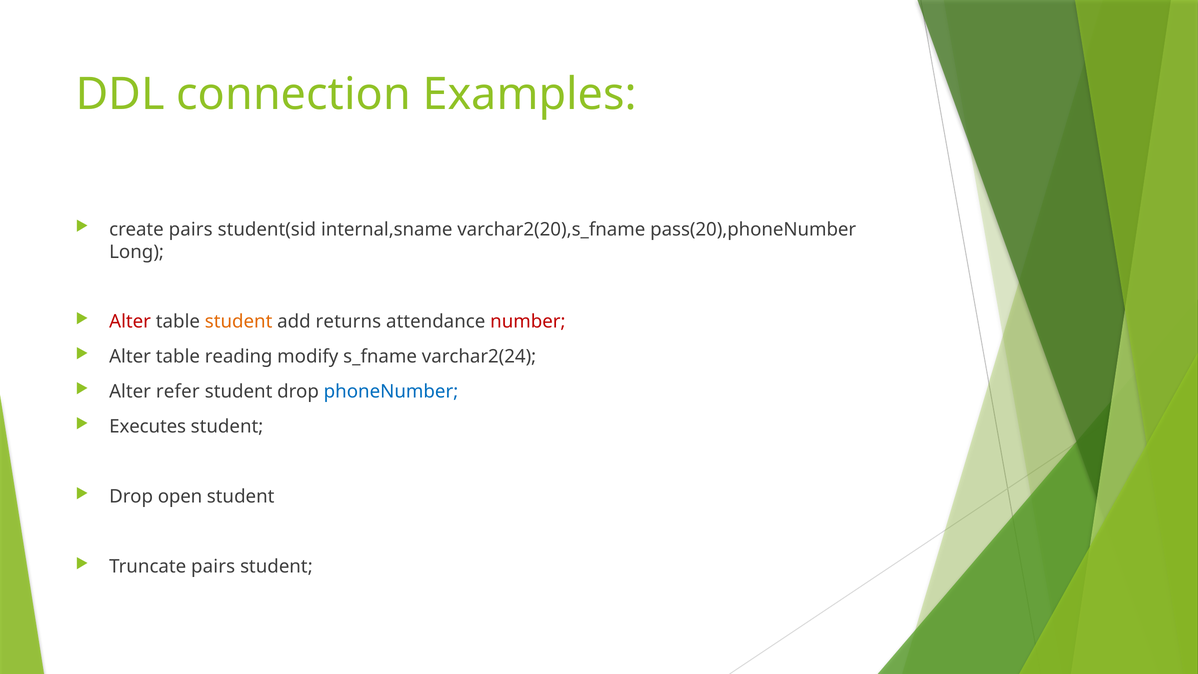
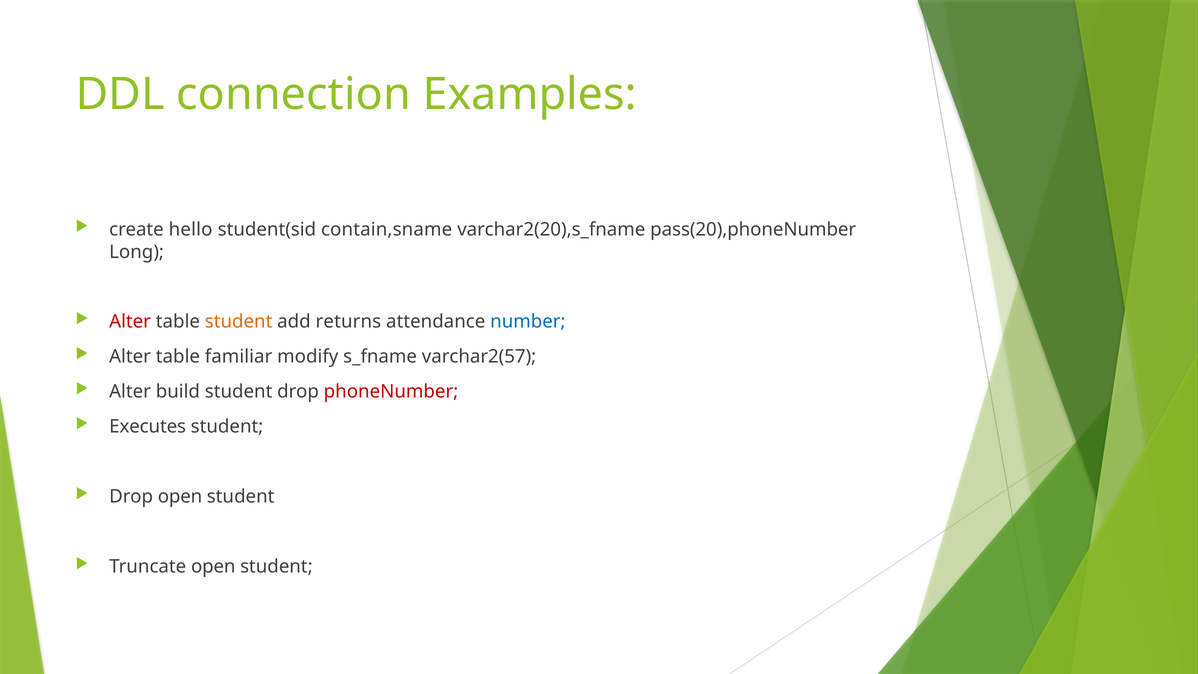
create pairs: pairs -> hello
internal,sname: internal,sname -> contain,sname
number colour: red -> blue
reading: reading -> familiar
varchar2(24: varchar2(24 -> varchar2(57
refer: refer -> build
phoneNumber colour: blue -> red
Truncate pairs: pairs -> open
